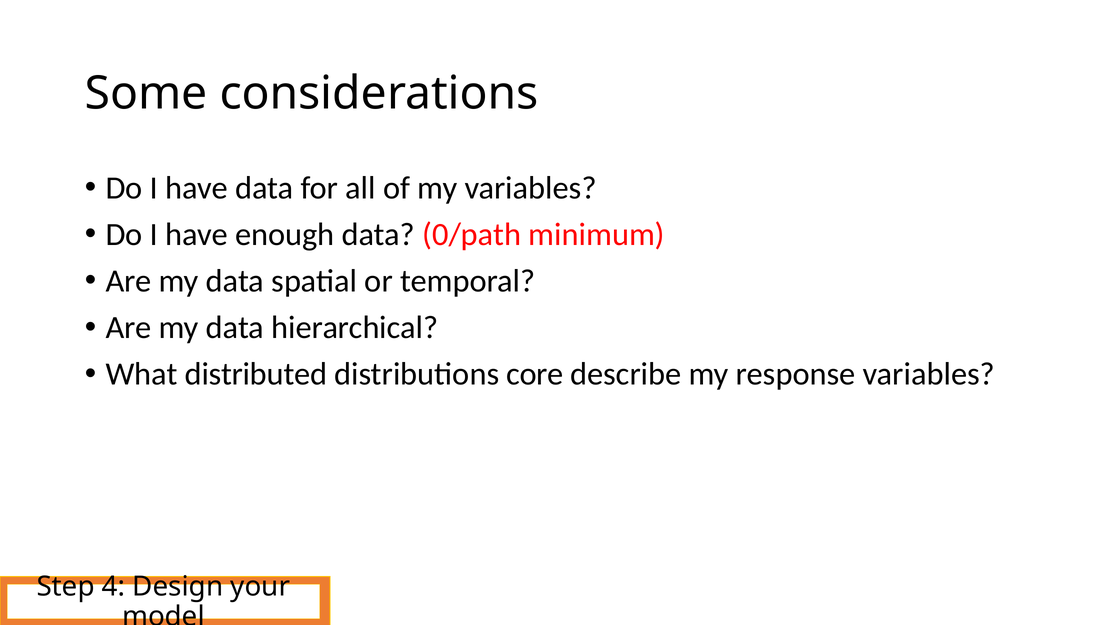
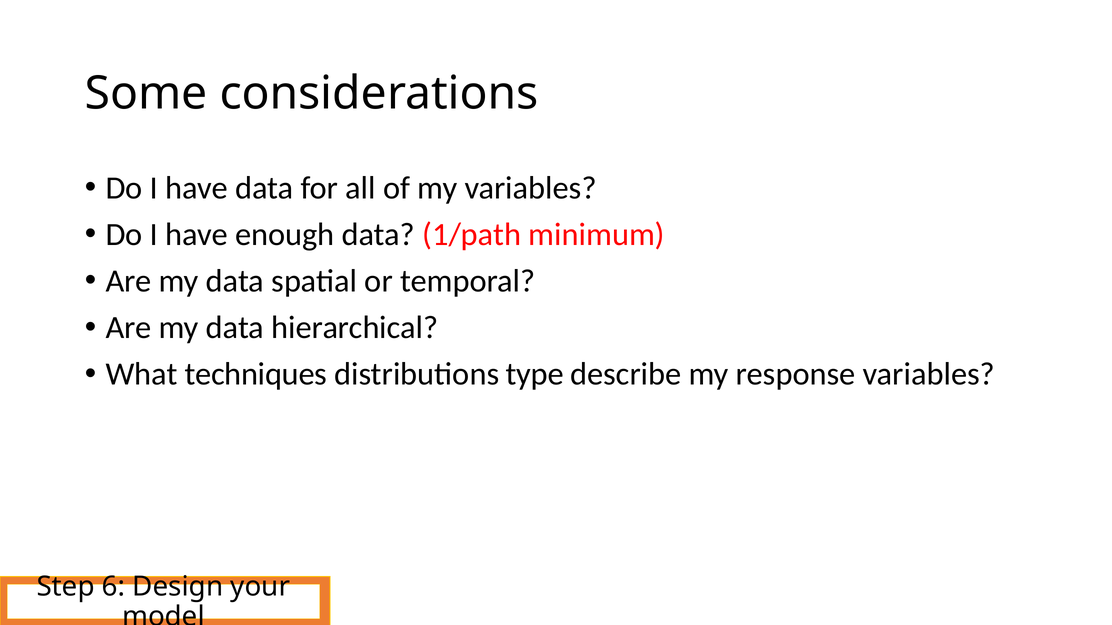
0/path: 0/path -> 1/path
distributed: distributed -> techniques
core: core -> type
4: 4 -> 6
